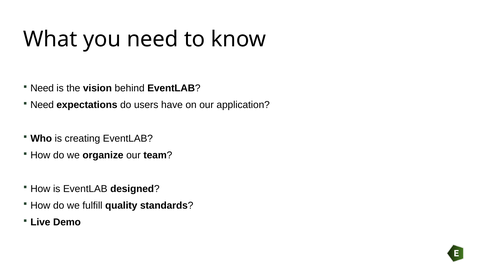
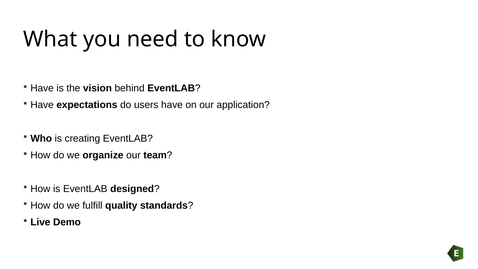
Need at (42, 88): Need -> Have
Need at (42, 105): Need -> Have
